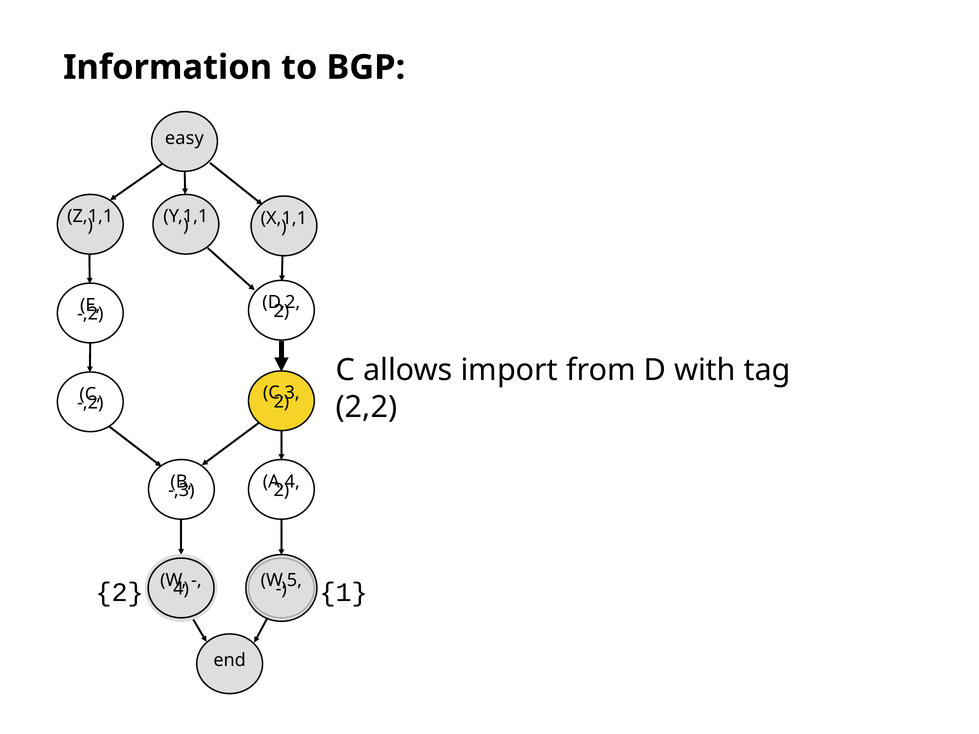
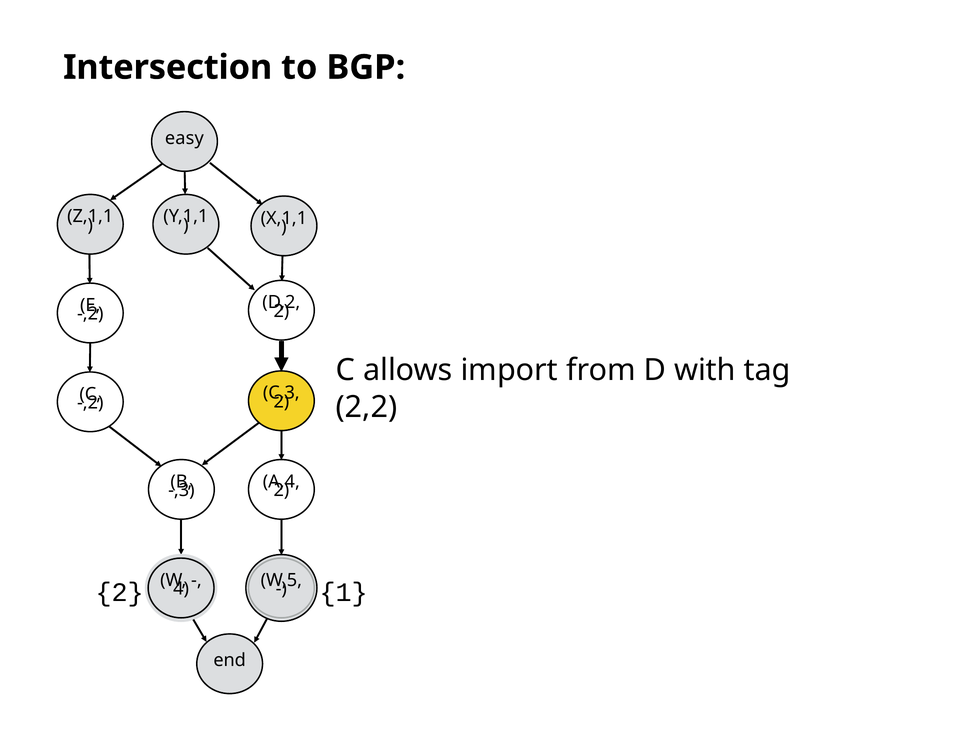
Information: Information -> Intersection
